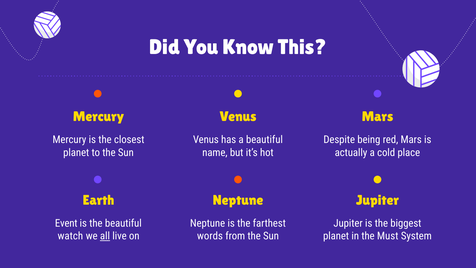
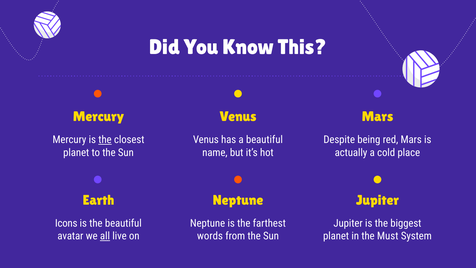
the at (105, 140) underline: none -> present
Event: Event -> Icons
watch: watch -> avatar
